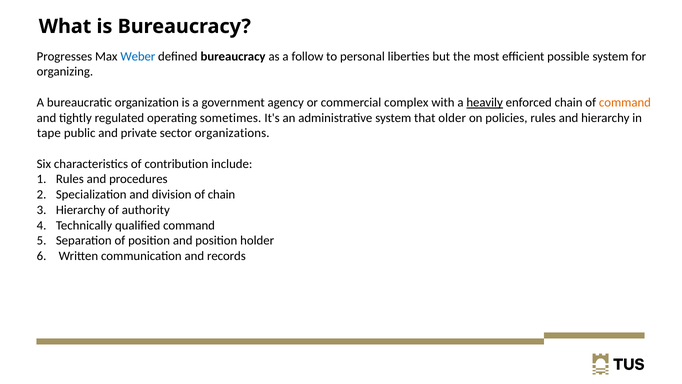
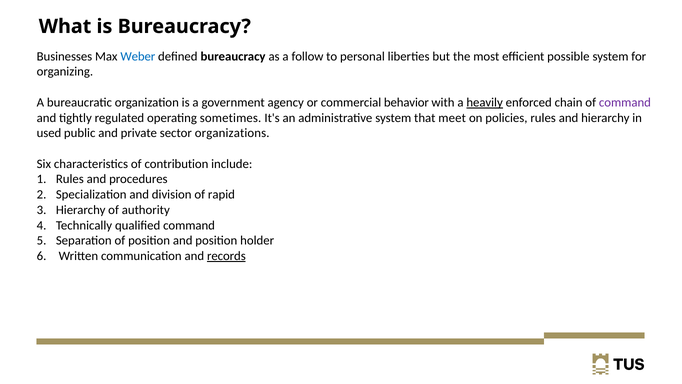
Progresses: Progresses -> Businesses
complex: complex -> behavior
command at (625, 102) colour: orange -> purple
older: older -> meet
tape: tape -> used
of chain: chain -> rapid
records underline: none -> present
